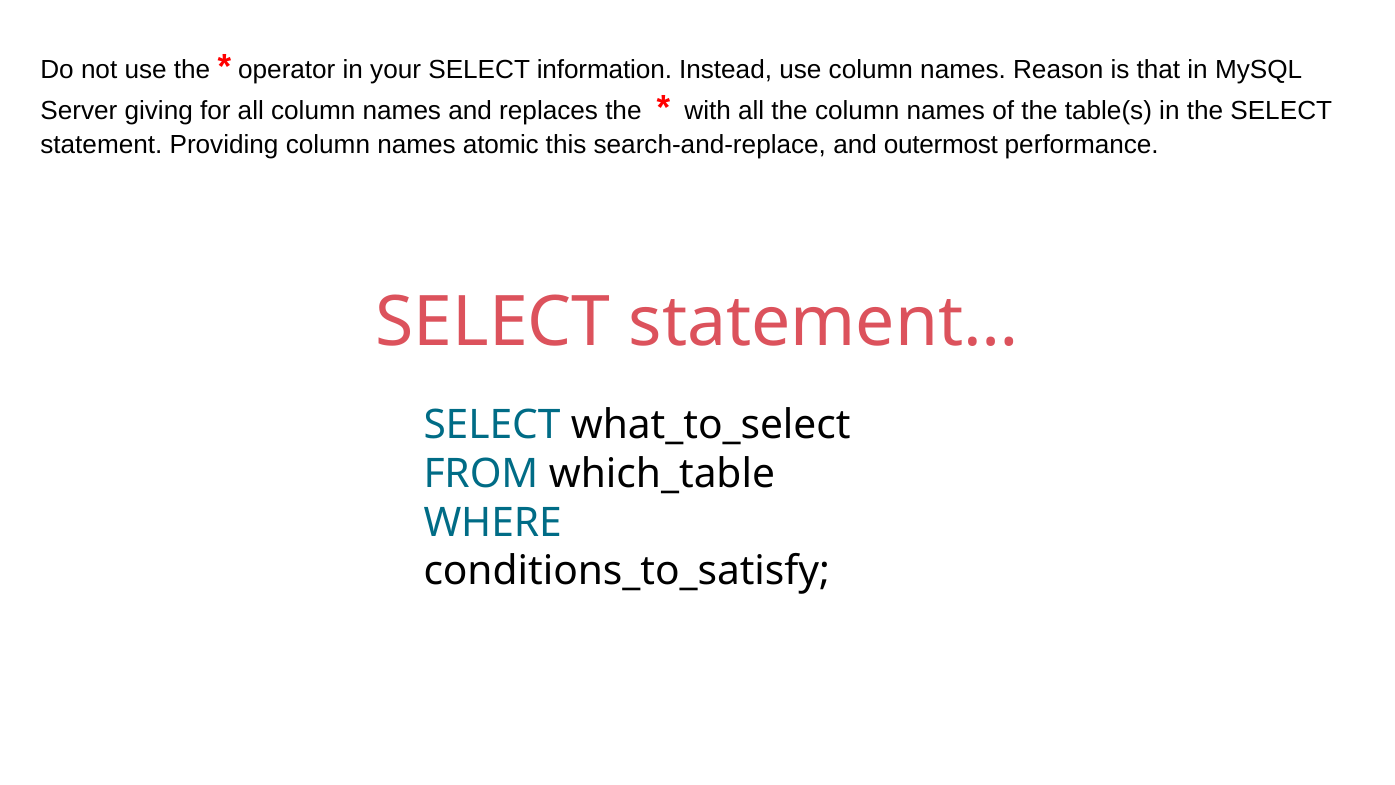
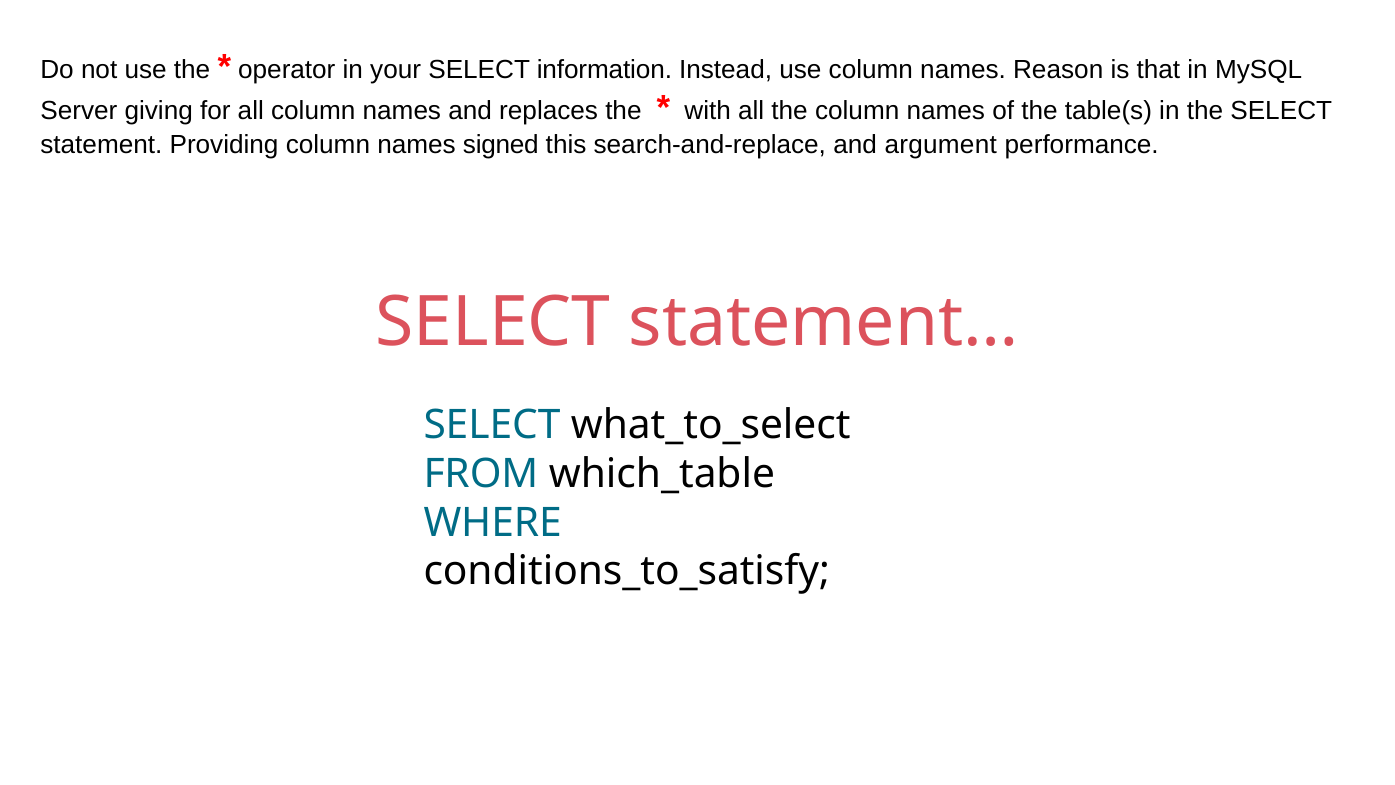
atomic: atomic -> signed
outermost: outermost -> argument
